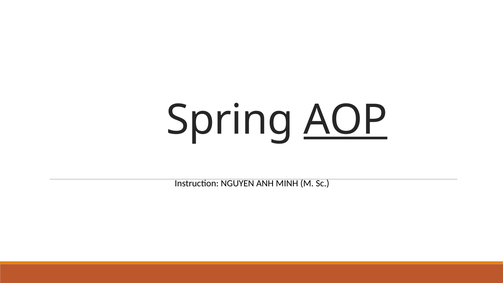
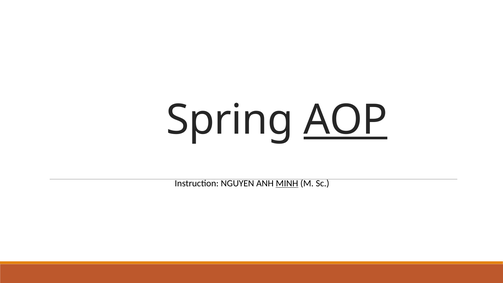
MINH underline: none -> present
